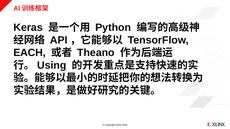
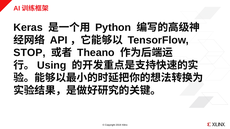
EACH: EACH -> STOP
